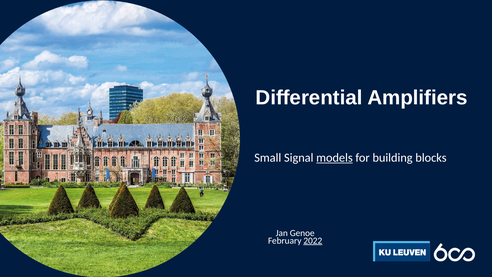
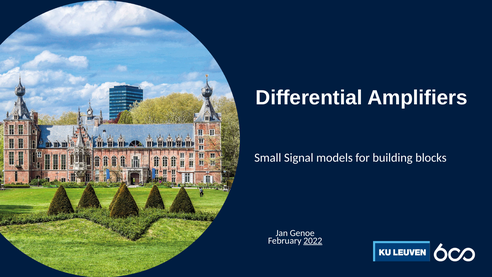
models underline: present -> none
